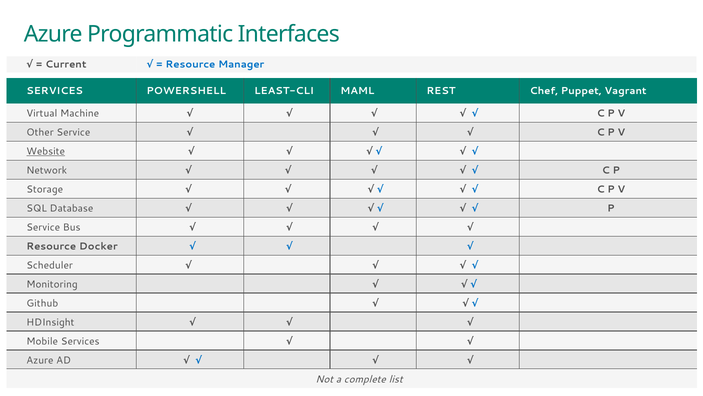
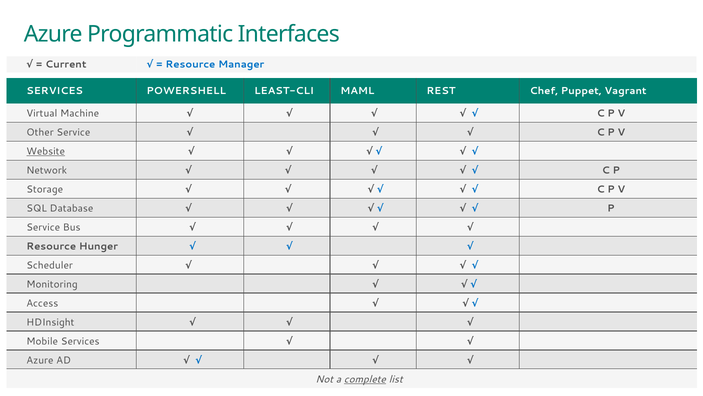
Docker: Docker -> Hunger
Github: Github -> Access
complete underline: none -> present
